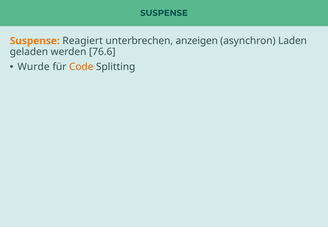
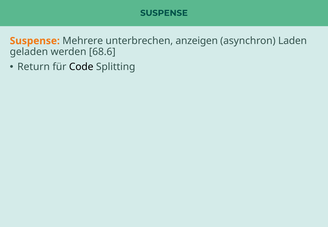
Reagiert: Reagiert -> Mehrere
76.6: 76.6 -> 68.6
Wurde: Wurde -> Return
Code colour: orange -> black
